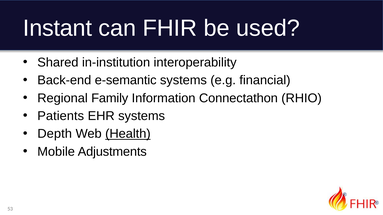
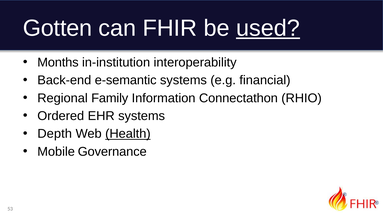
Instant: Instant -> Gotten
used underline: none -> present
Shared: Shared -> Months
Patients: Patients -> Ordered
Adjustments: Adjustments -> Governance
